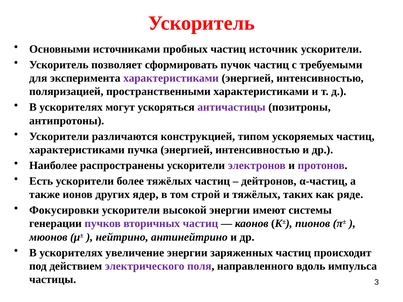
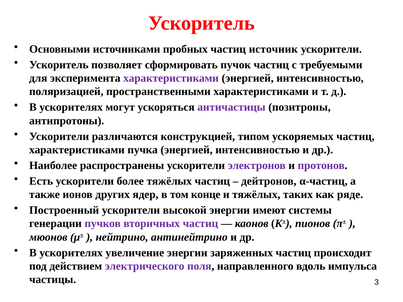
строй: строй -> конце
Фокусировки: Фокусировки -> Построенный
